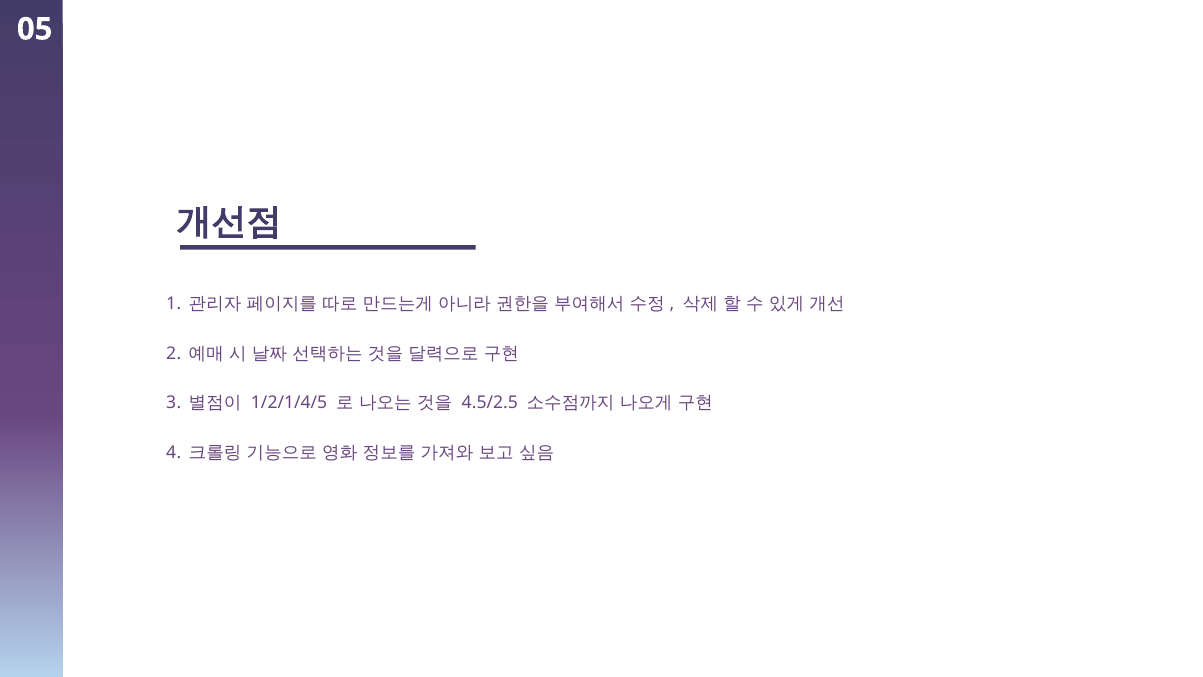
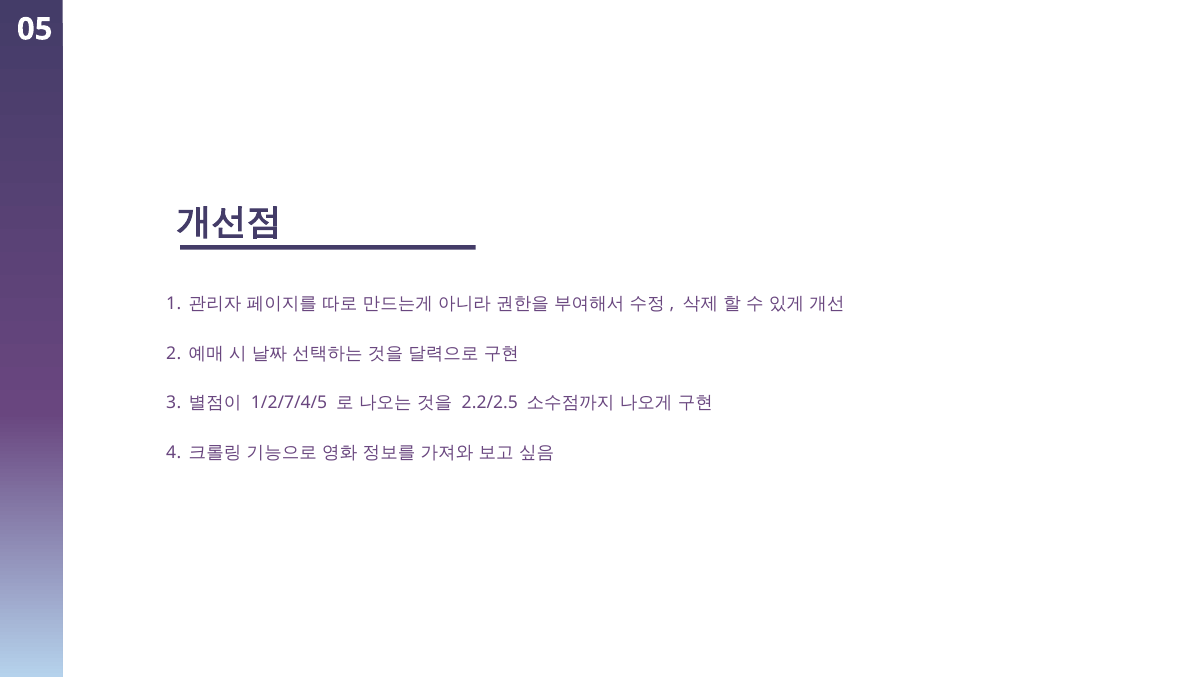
1/2/1/4/5: 1/2/1/4/5 -> 1/2/7/4/5
4.5/2.5: 4.5/2.5 -> 2.2/2.5
